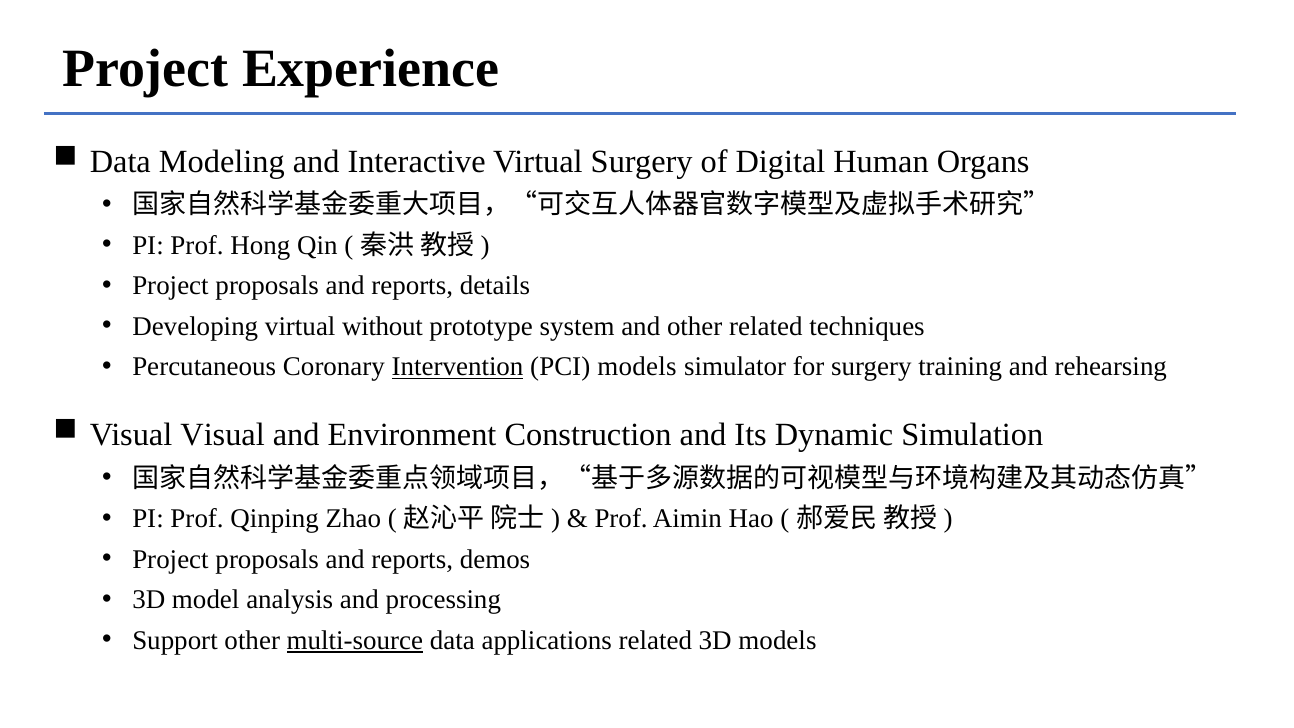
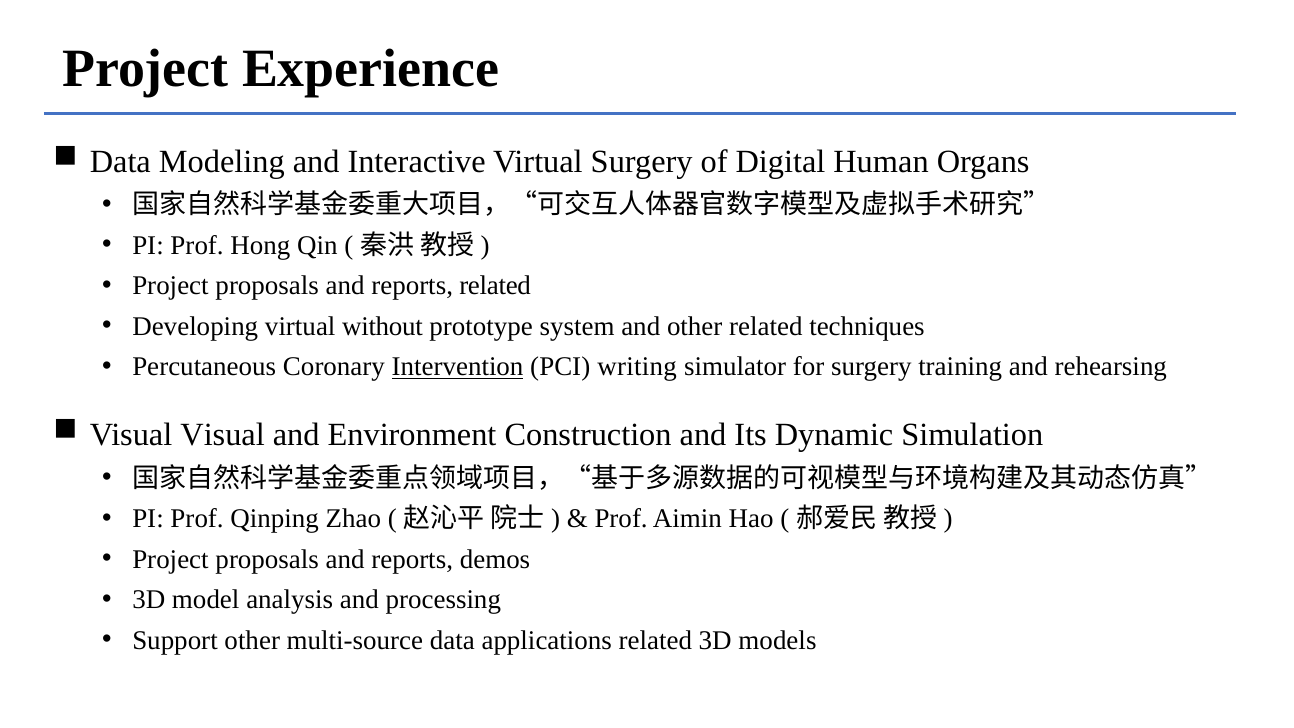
reports details: details -> related
PCI models: models -> writing
multi-source underline: present -> none
